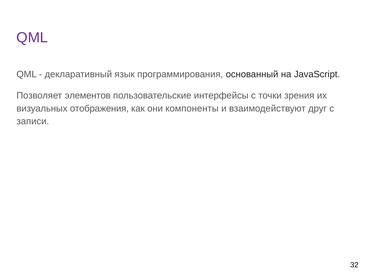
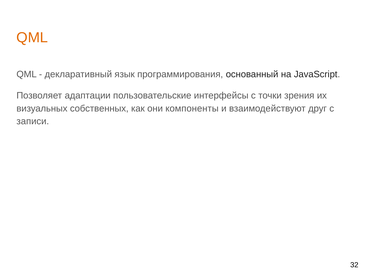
QML at (32, 38) colour: purple -> orange
элементов: элементов -> адаптации
отображения: отображения -> собственных
